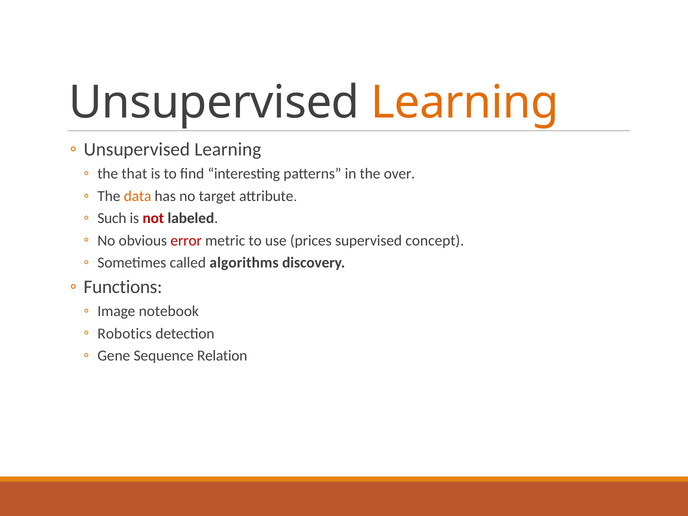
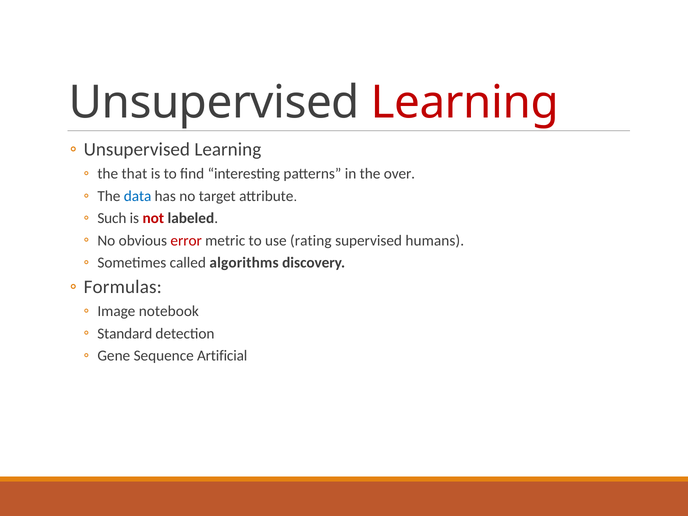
Learning at (465, 103) colour: orange -> red
data colour: orange -> blue
prices: prices -> rating
concept: concept -> humans
Functions: Functions -> Formulas
Robotics: Robotics -> Standard
Relation: Relation -> Artificial
